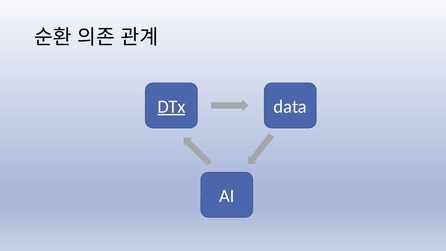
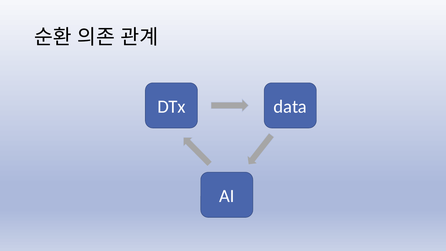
DTx underline: present -> none
